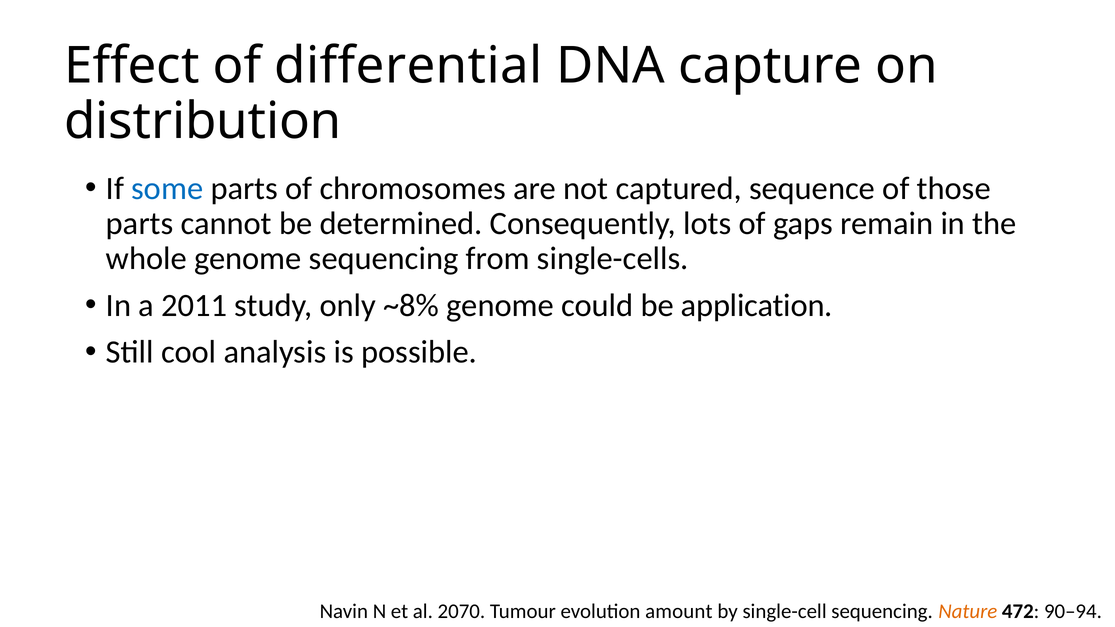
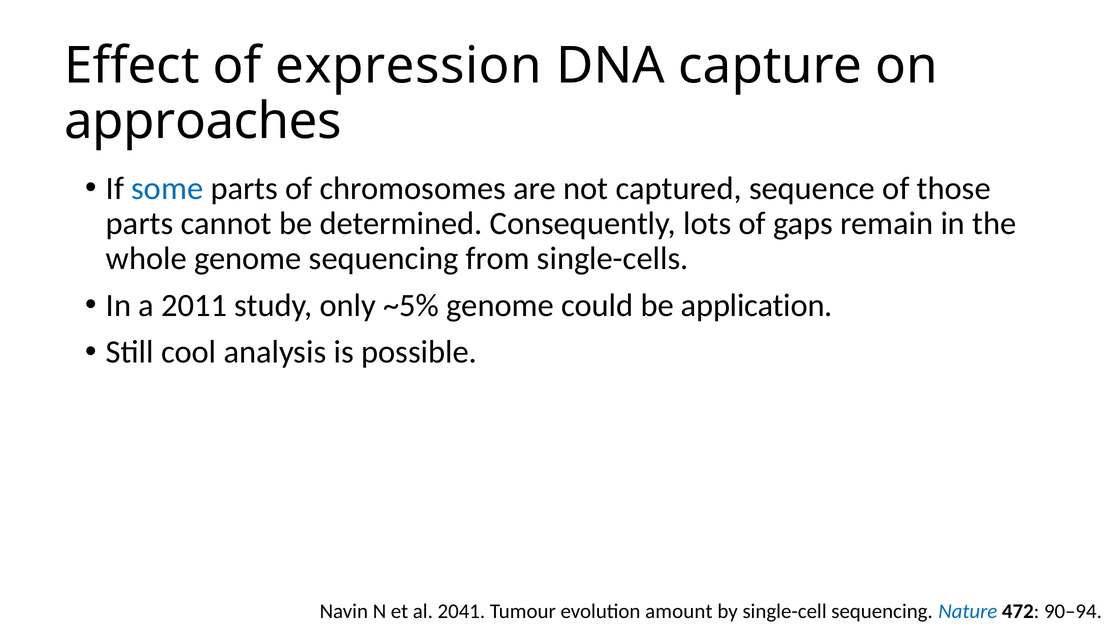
differential: differential -> expression
distribution: distribution -> approaches
~8%: ~8% -> ~5%
2070: 2070 -> 2041
Nature colour: orange -> blue
